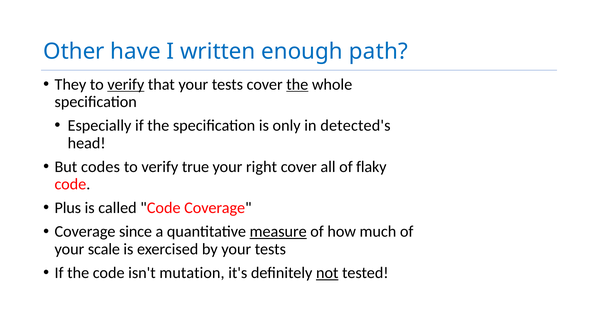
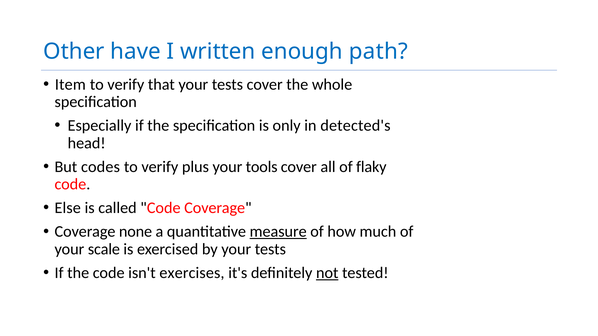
They: They -> Item
verify at (126, 84) underline: present -> none
the at (297, 84) underline: present -> none
true: true -> plus
right: right -> tools
Plus: Plus -> Else
since: since -> none
mutation: mutation -> exercises
